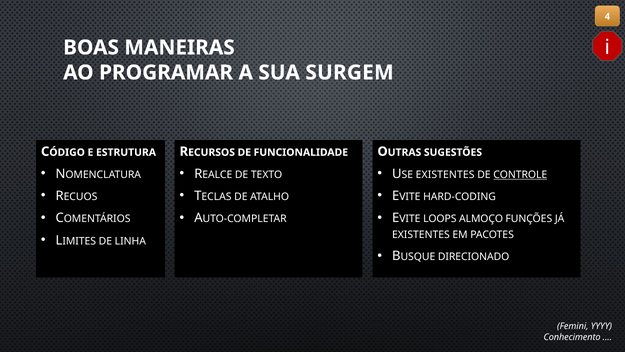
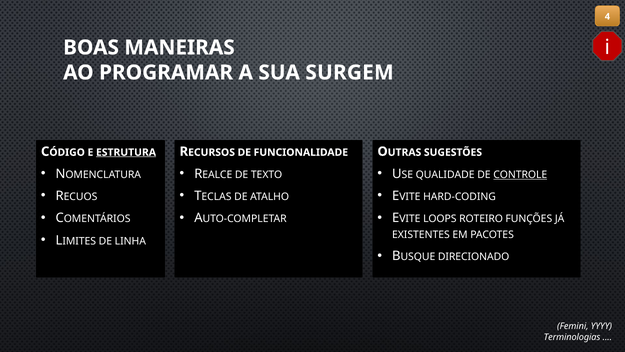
ESTRUTURA underline: none -> present
EXISTENTES at (445, 174): EXISTENTES -> QUALIDADE
ALMOÇO: ALMOÇO -> ROTEIRO
Conhecimento: Conhecimento -> Terminologias
